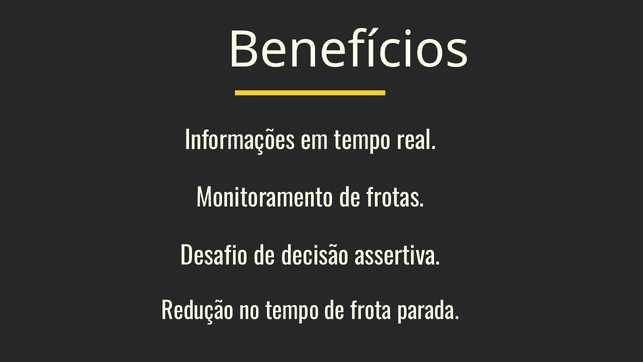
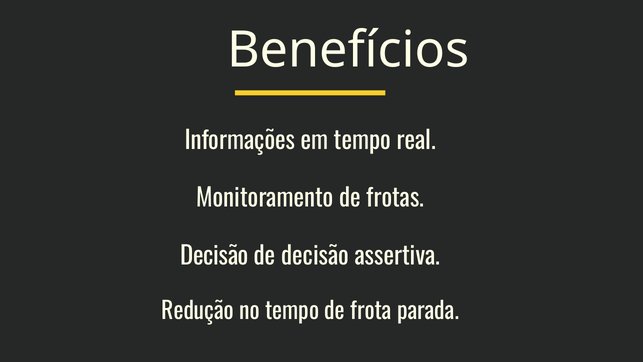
Desafio at (214, 256): Desafio -> Decisão
